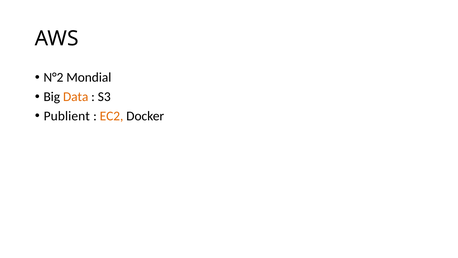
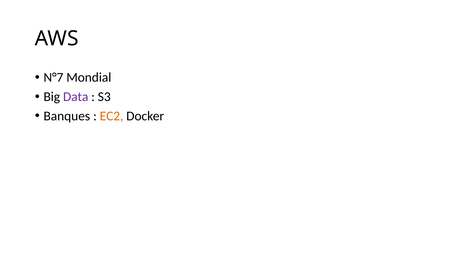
N°2: N°2 -> N°7
Data colour: orange -> purple
Publient: Publient -> Banques
